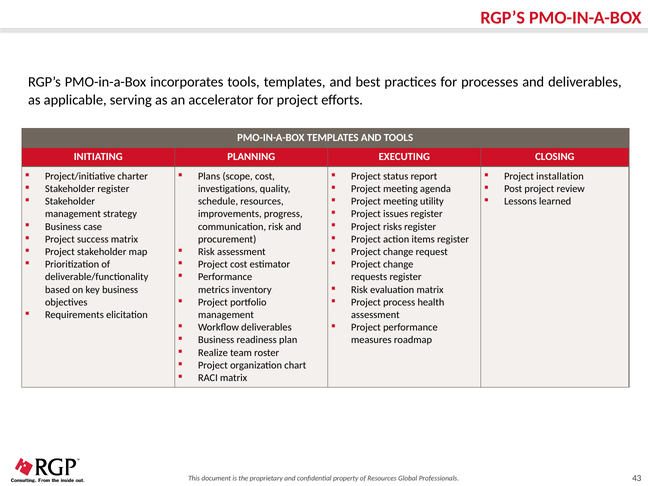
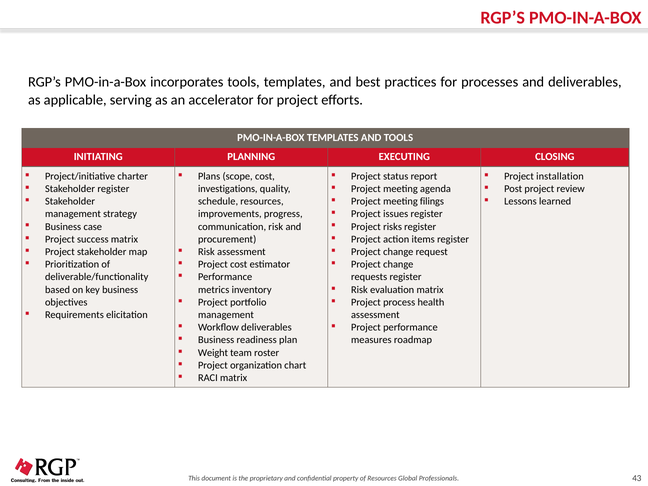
utility: utility -> filings
Realize: Realize -> Weight
